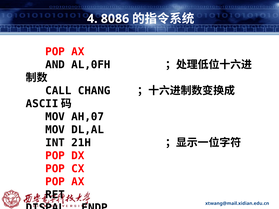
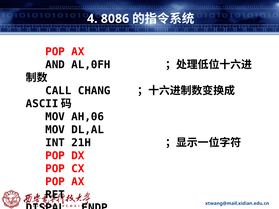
AH,07: AH,07 -> AH,06
